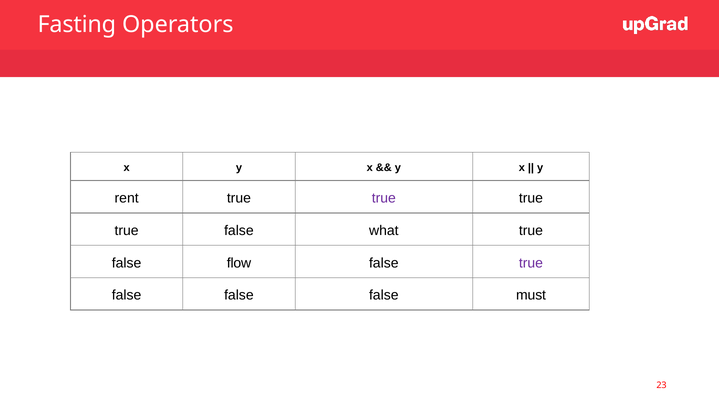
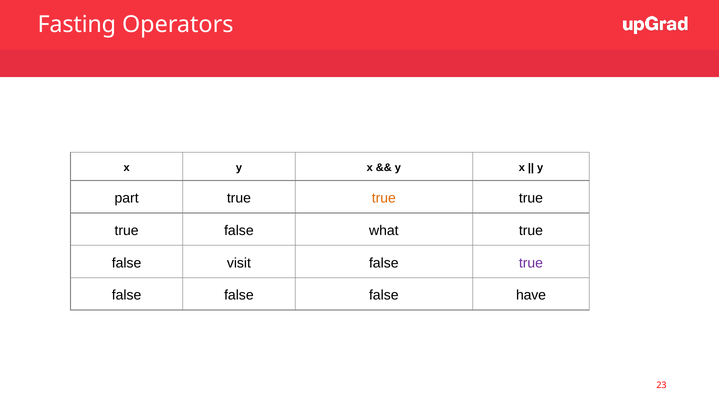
rent: rent -> part
true at (384, 198) colour: purple -> orange
flow: flow -> visit
must: must -> have
